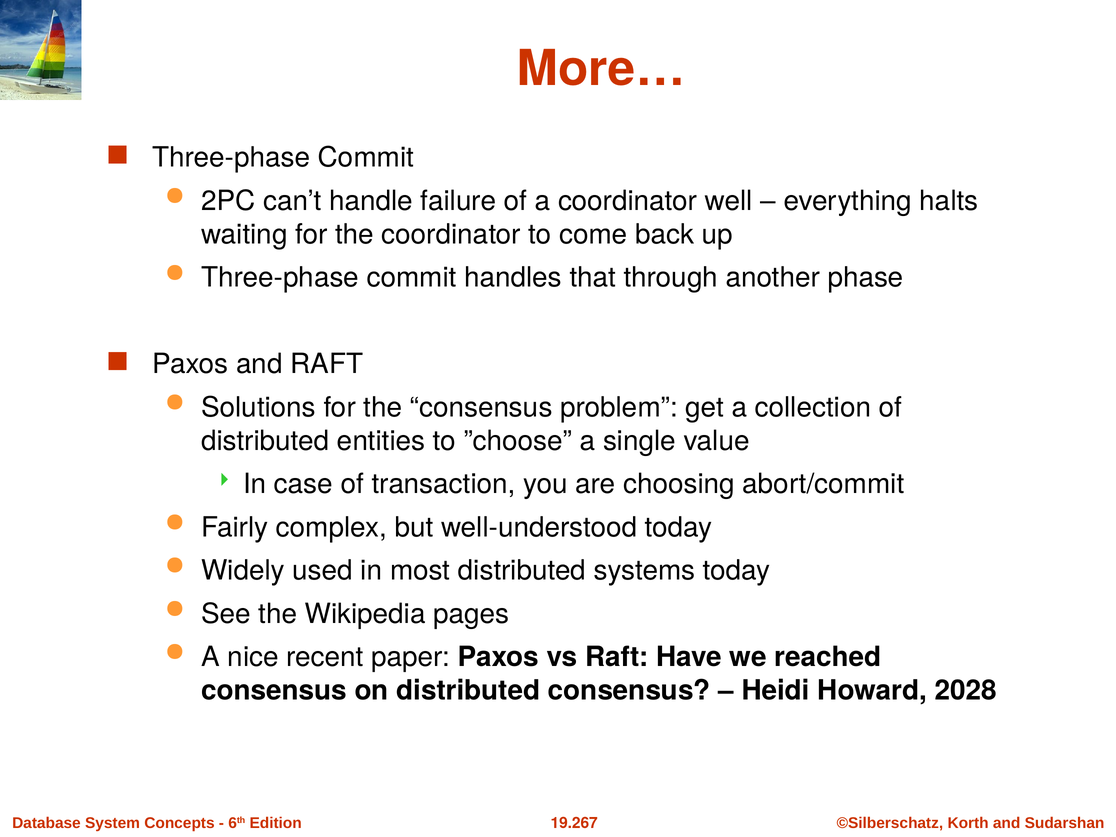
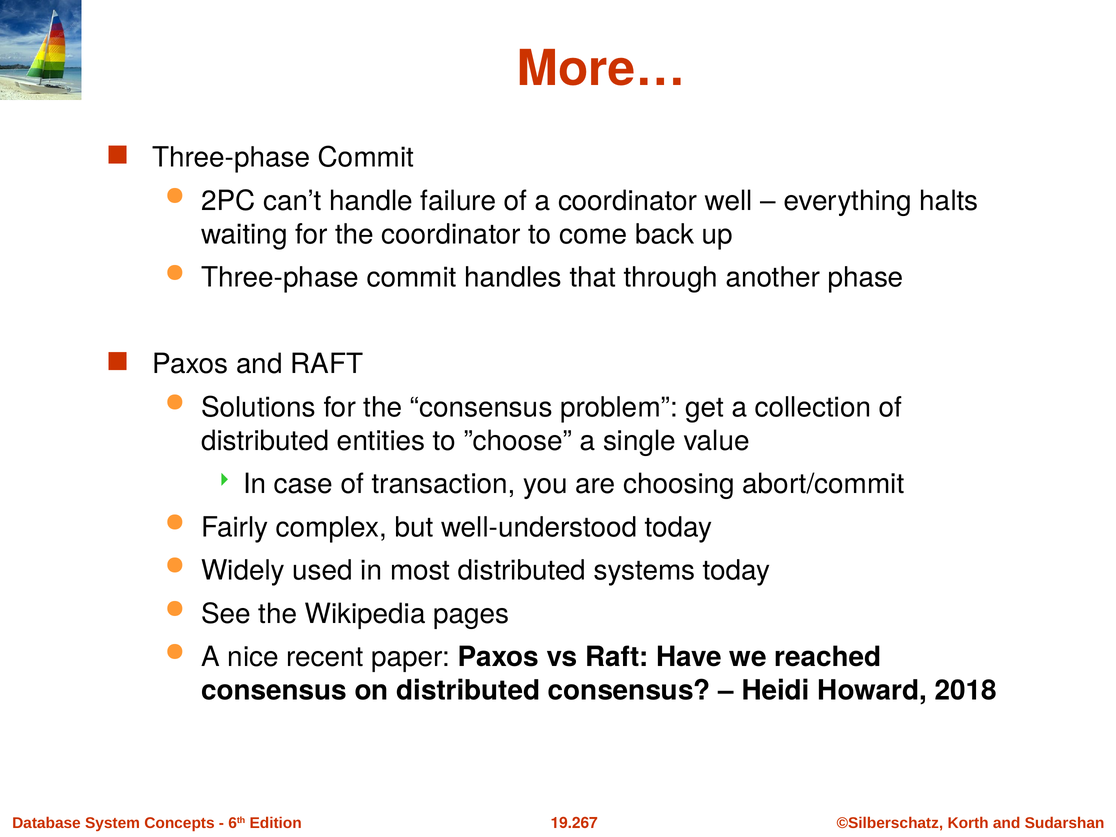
2028: 2028 -> 2018
